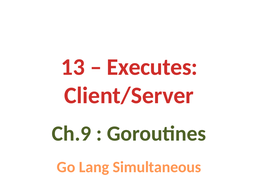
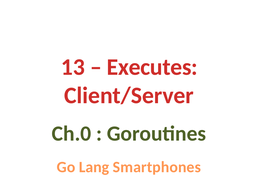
Ch.9: Ch.9 -> Ch.0
Simultaneous: Simultaneous -> Smartphones
